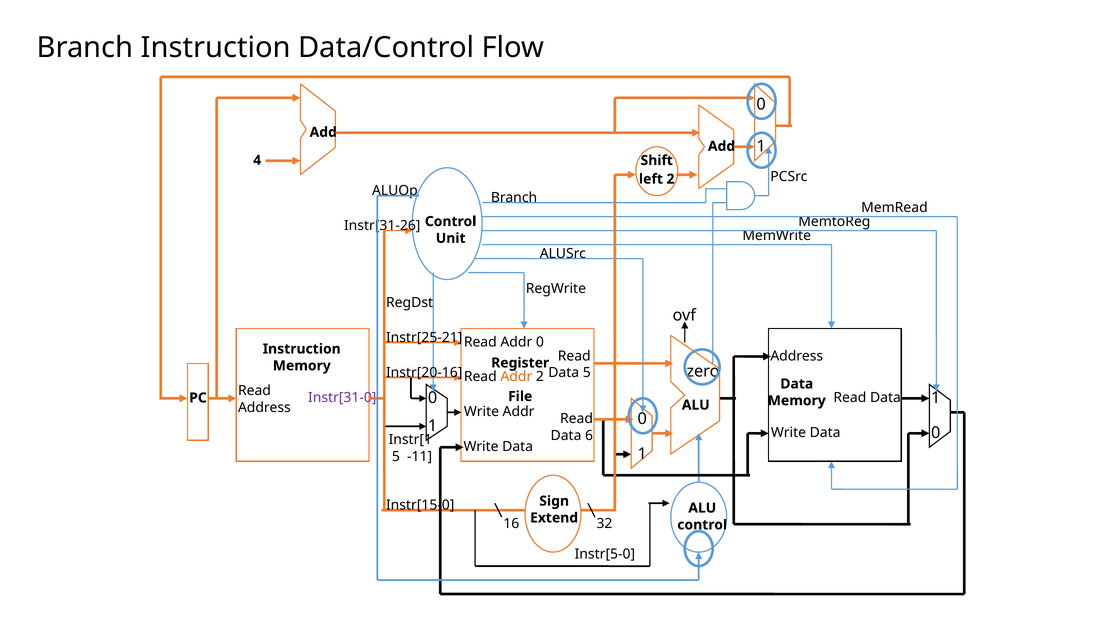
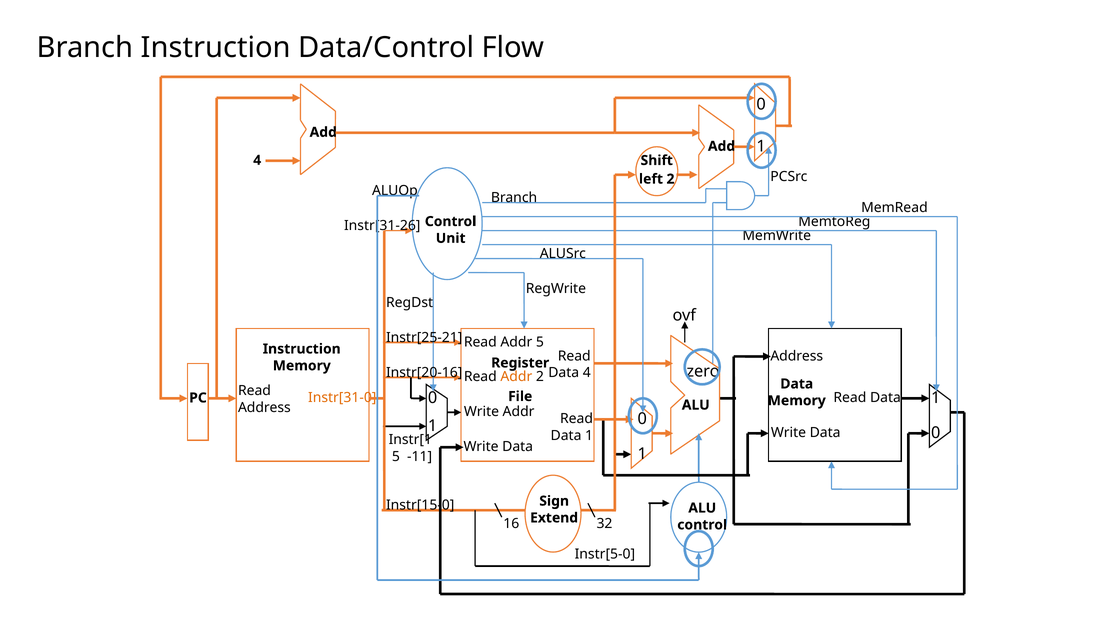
Addr 0: 0 -> 5
Data 5: 5 -> 4
Instr[31-0 colour: purple -> orange
Data 6: 6 -> 1
